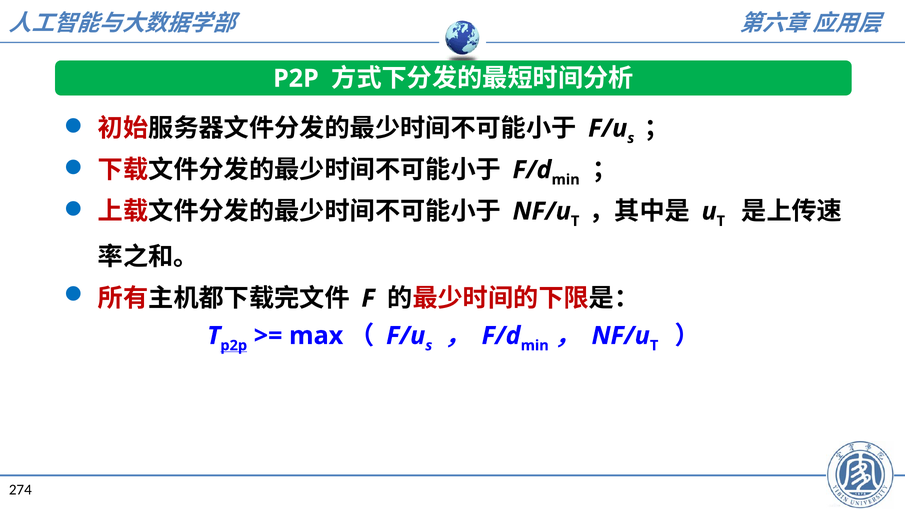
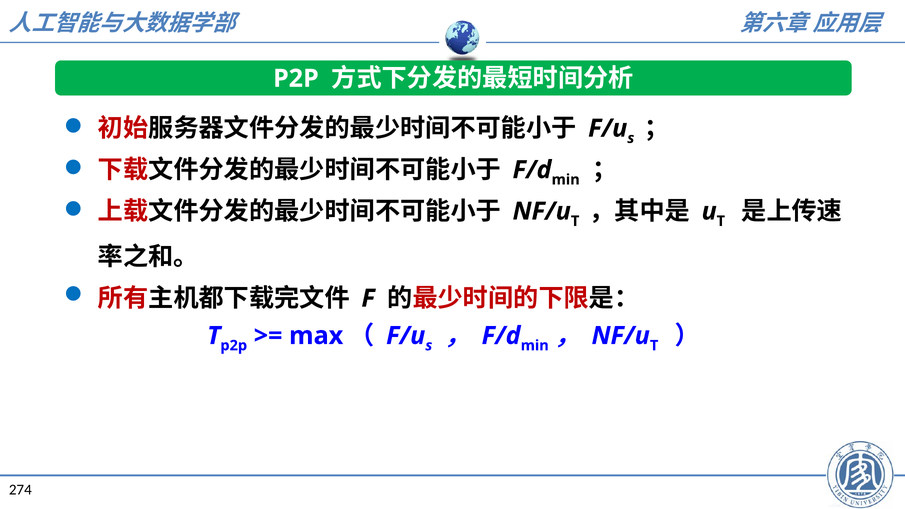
p2p at (234, 346) underline: present -> none
